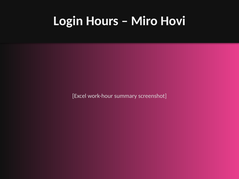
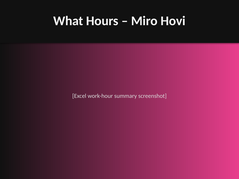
Login: Login -> What
